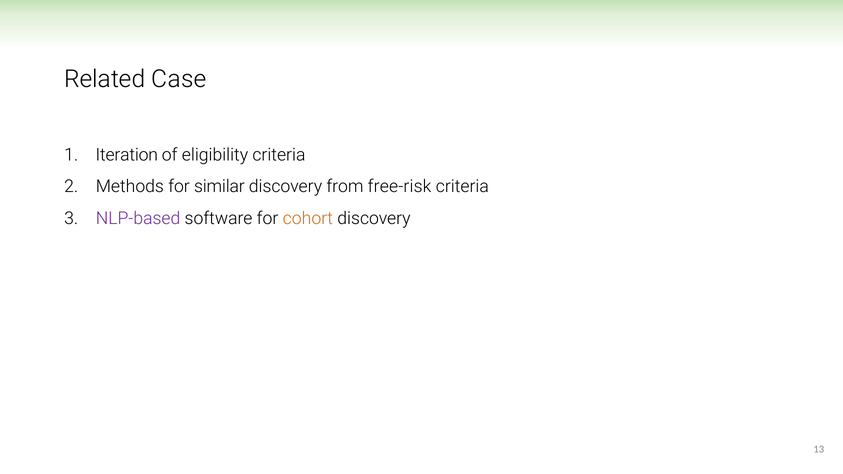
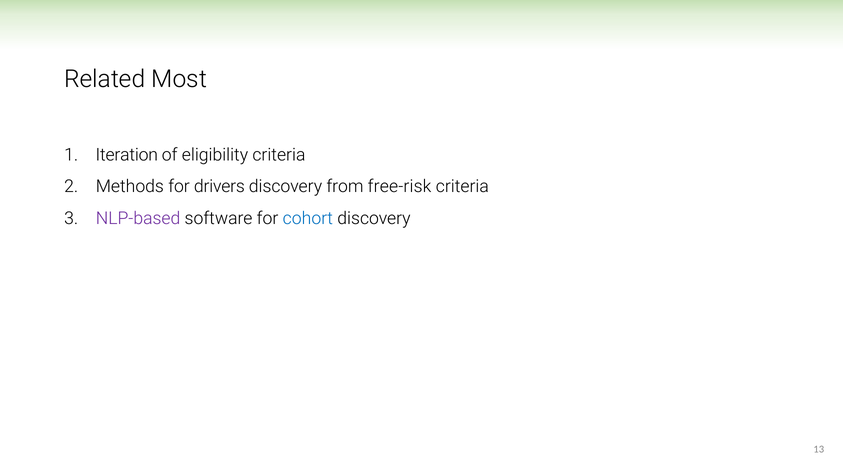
Case: Case -> Most
similar: similar -> drivers
cohort colour: orange -> blue
